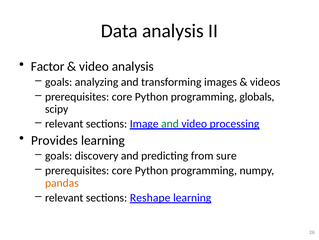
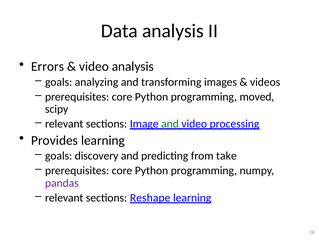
Factor: Factor -> Errors
globals: globals -> moved
sure: sure -> take
pandas colour: orange -> purple
